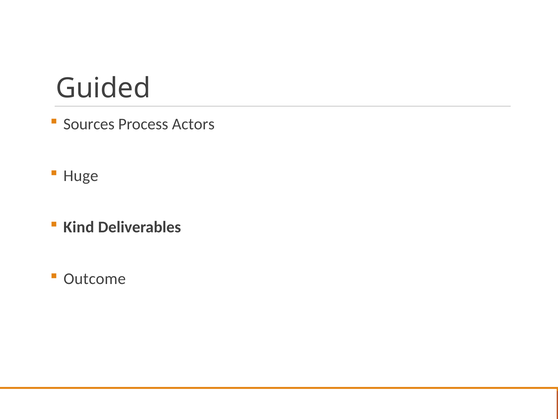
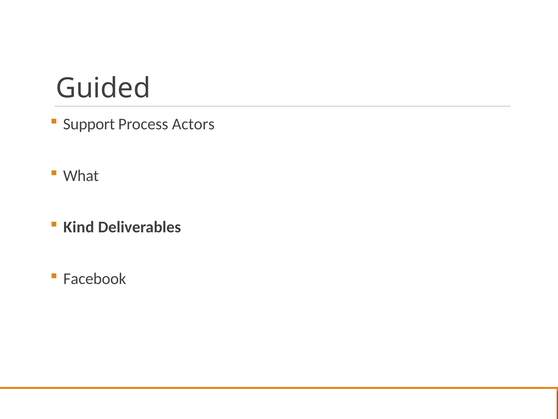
Sources: Sources -> Support
Huge: Huge -> What
Outcome: Outcome -> Facebook
